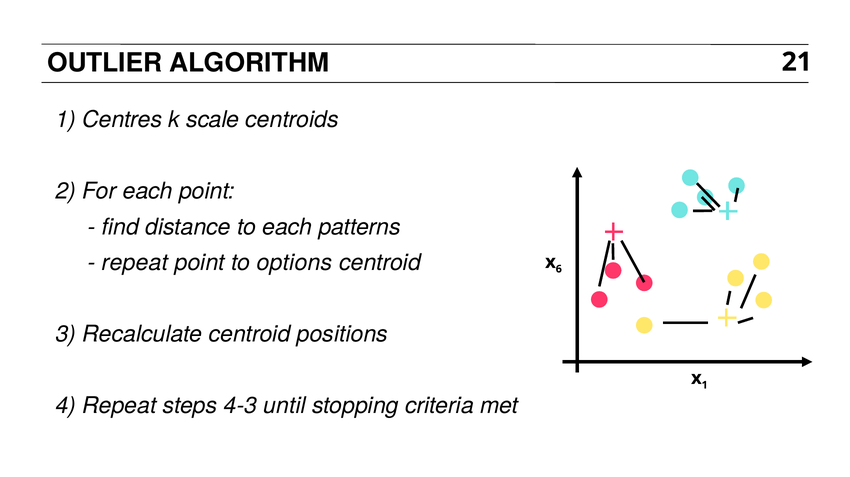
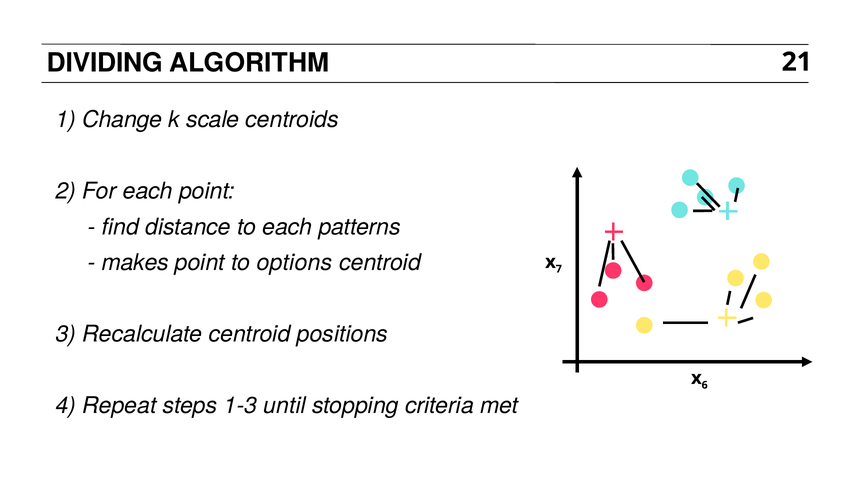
OUTLIER: OUTLIER -> DIVIDING
Centres: Centres -> Change
repeat at (135, 263): repeat -> makes
6: 6 -> 7
1 at (705, 385): 1 -> 6
4-3: 4-3 -> 1-3
